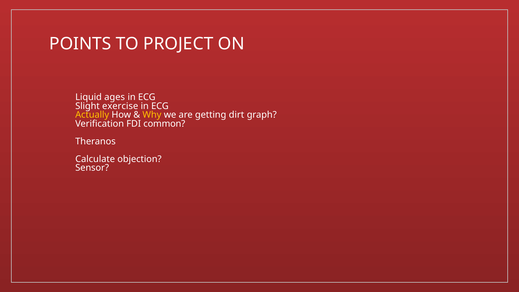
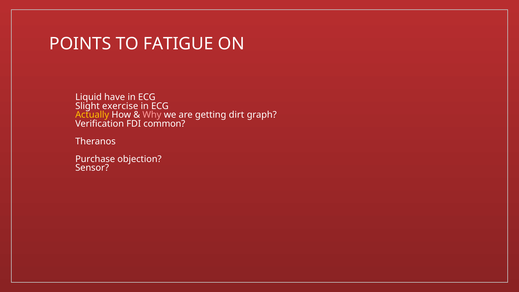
PROJECT: PROJECT -> FATIGUE
ages: ages -> have
Why colour: yellow -> pink
Calculate: Calculate -> Purchase
